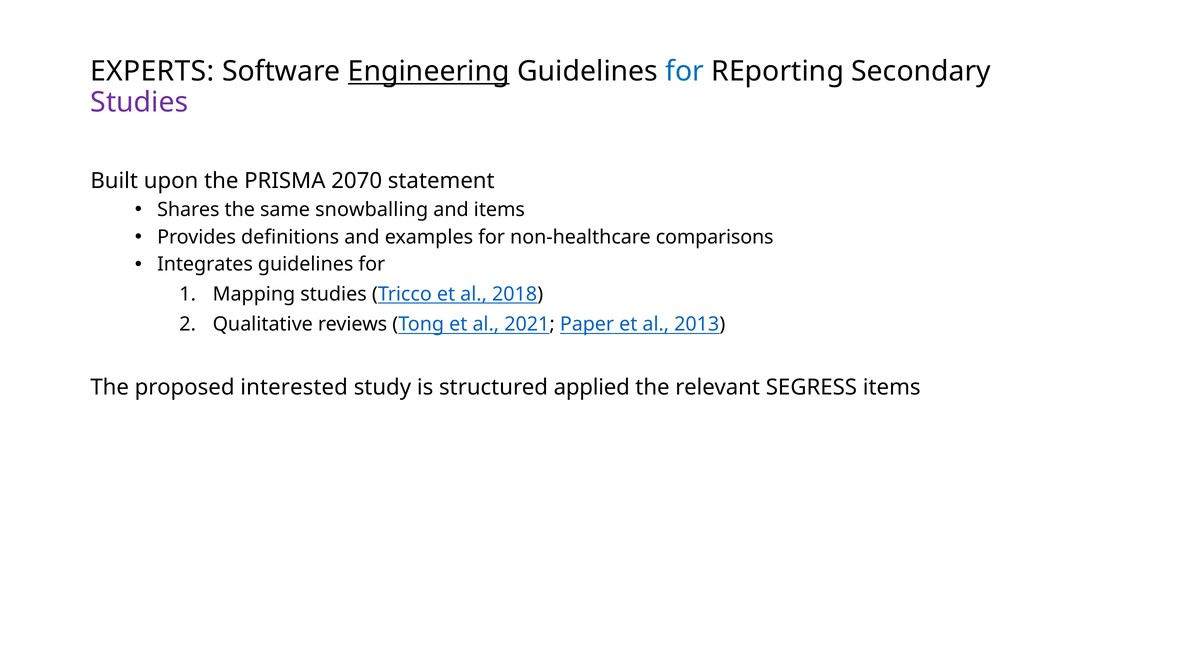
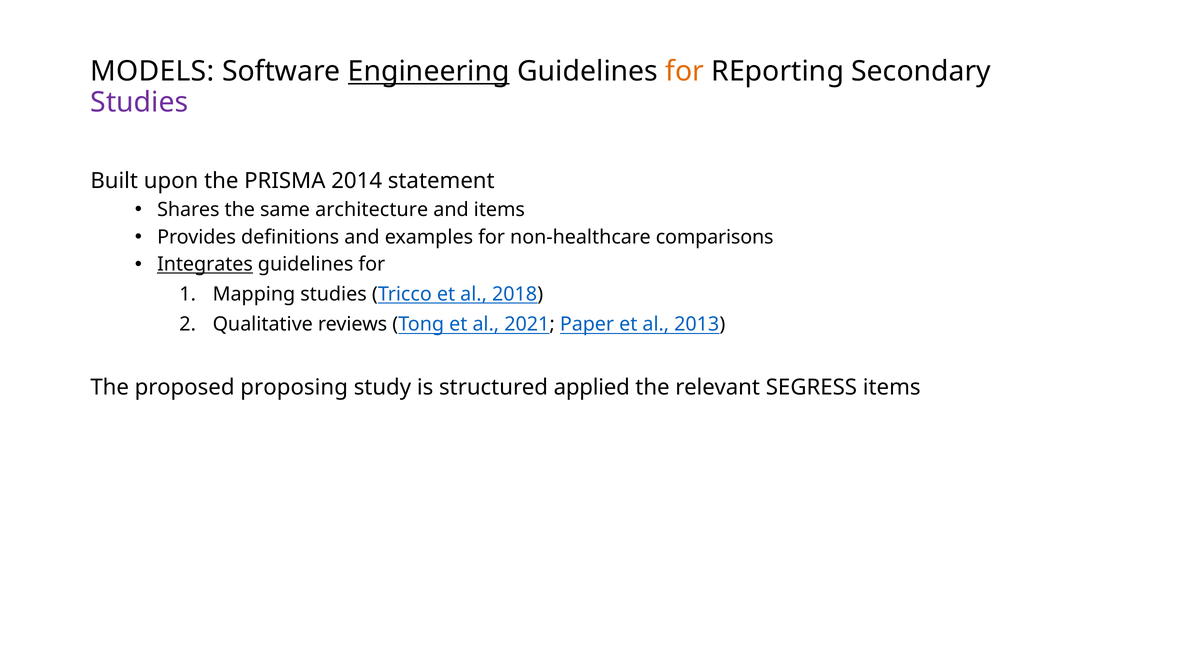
EXPERTS: EXPERTS -> MODELS
for at (685, 72) colour: blue -> orange
2070: 2070 -> 2014
snowballing: snowballing -> architecture
Integrates underline: none -> present
interested: interested -> proposing
